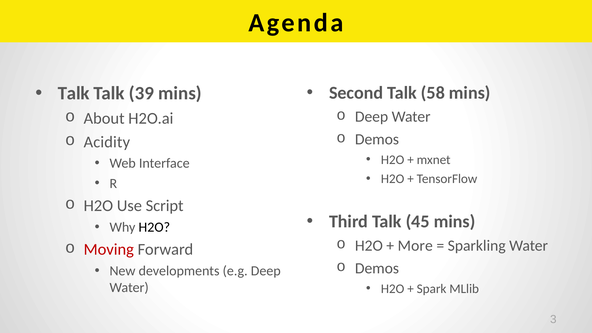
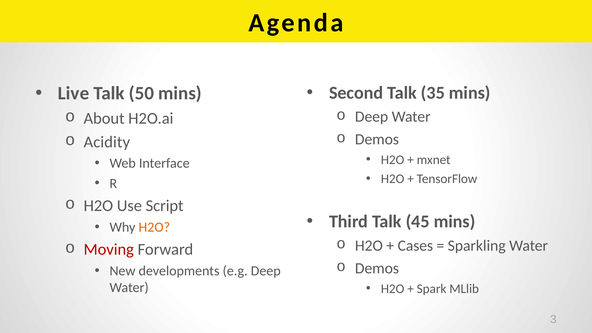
Talk at (74, 93): Talk -> Live
39: 39 -> 50
58: 58 -> 35
H2O at (154, 227) colour: black -> orange
More: More -> Cases
